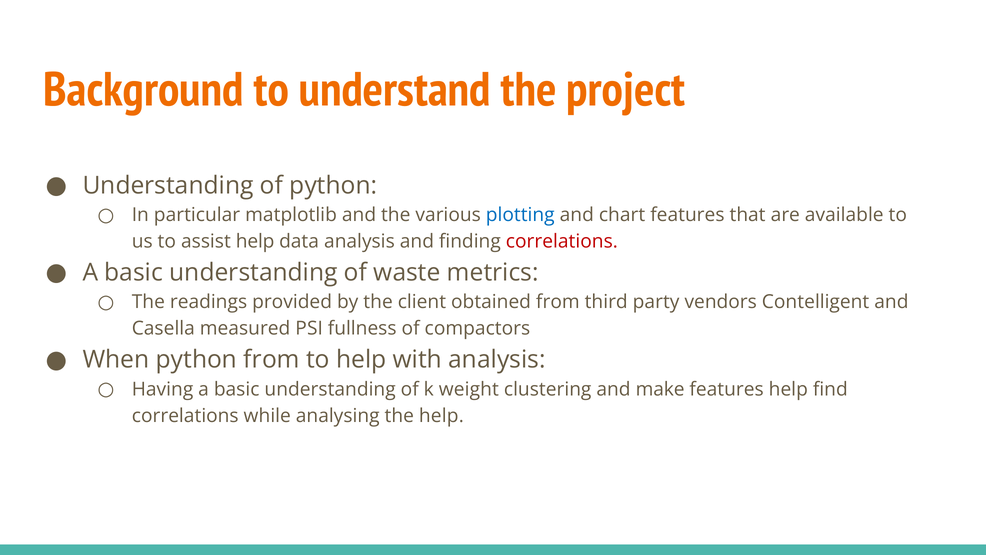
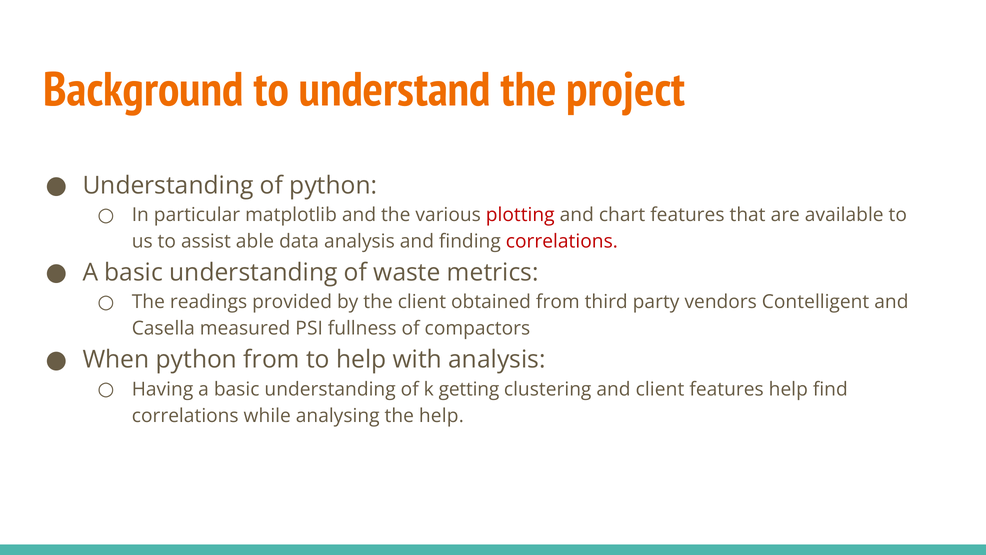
plotting colour: blue -> red
assist help: help -> able
weight: weight -> getting
and make: make -> client
